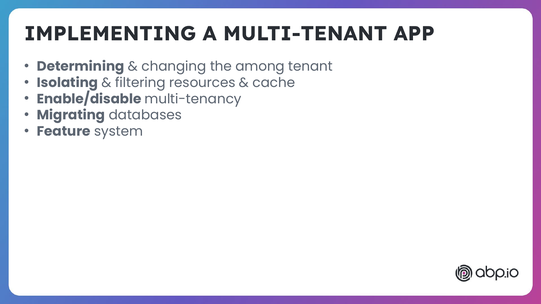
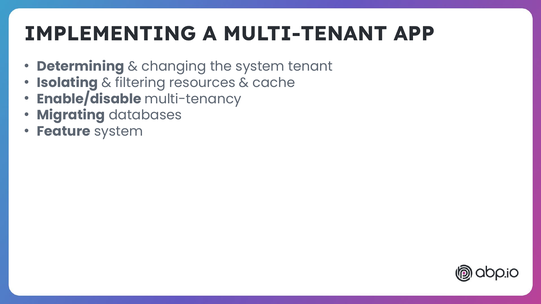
the among: among -> system
